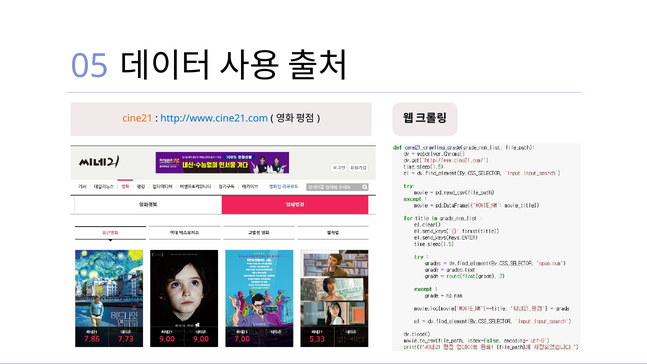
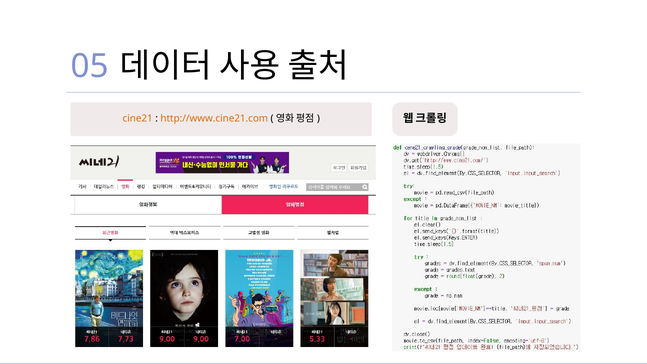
http://www.cine21.com colour: blue -> orange
